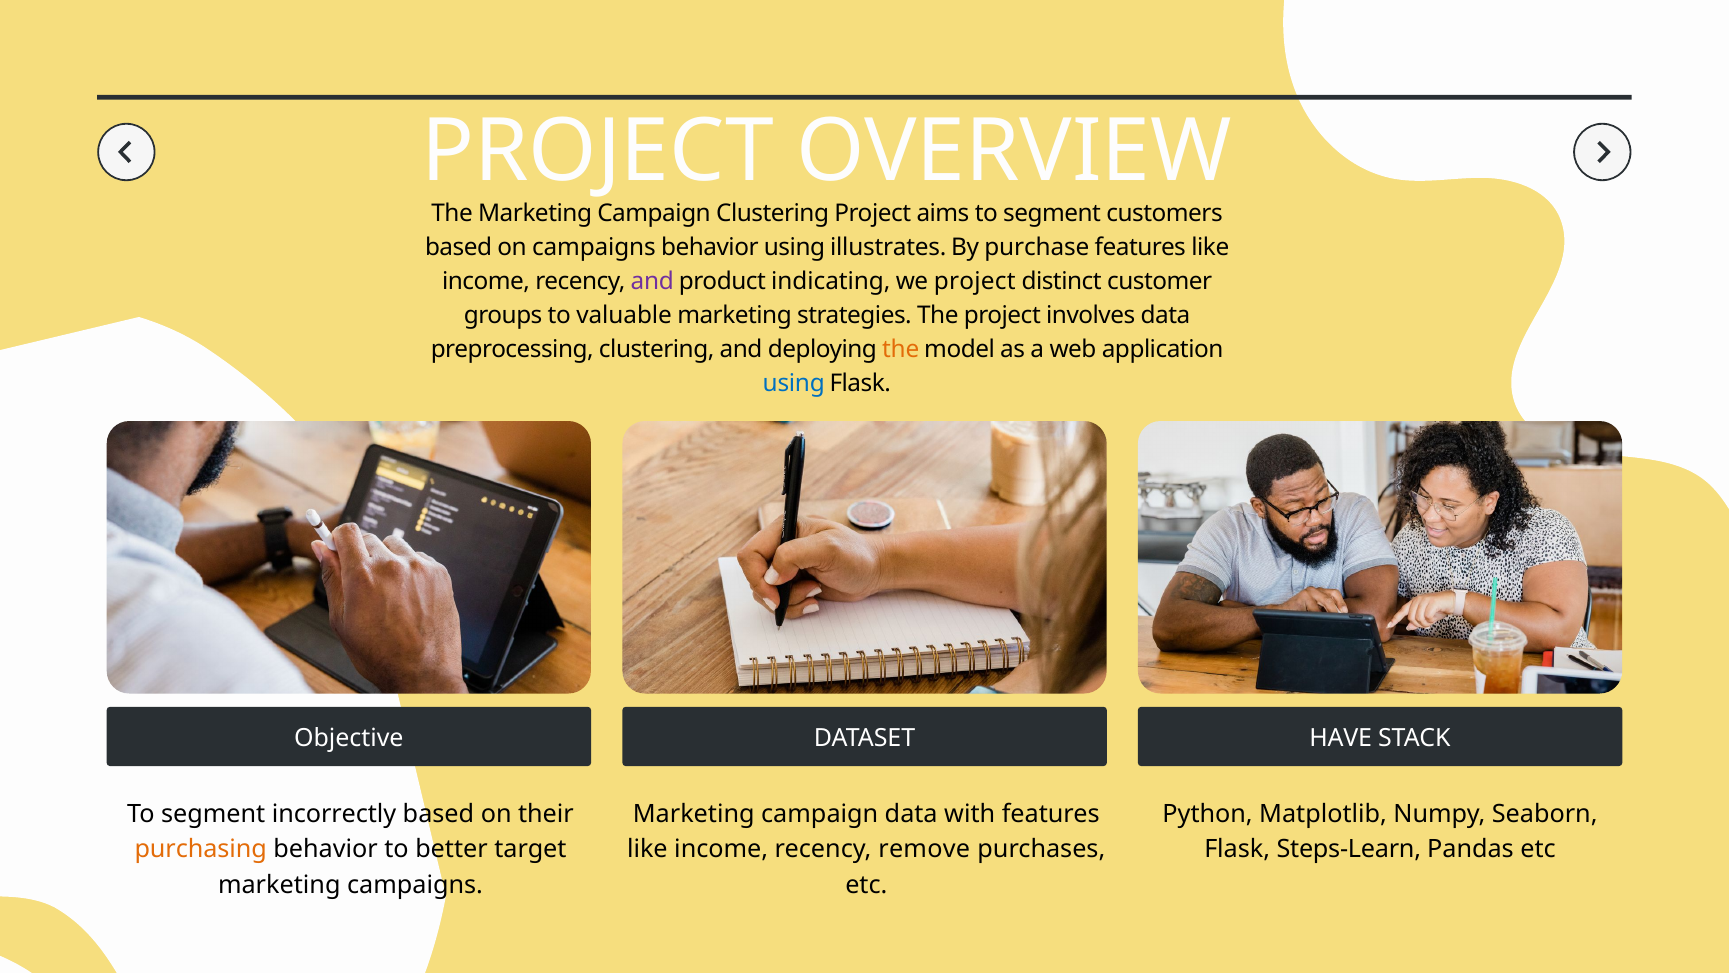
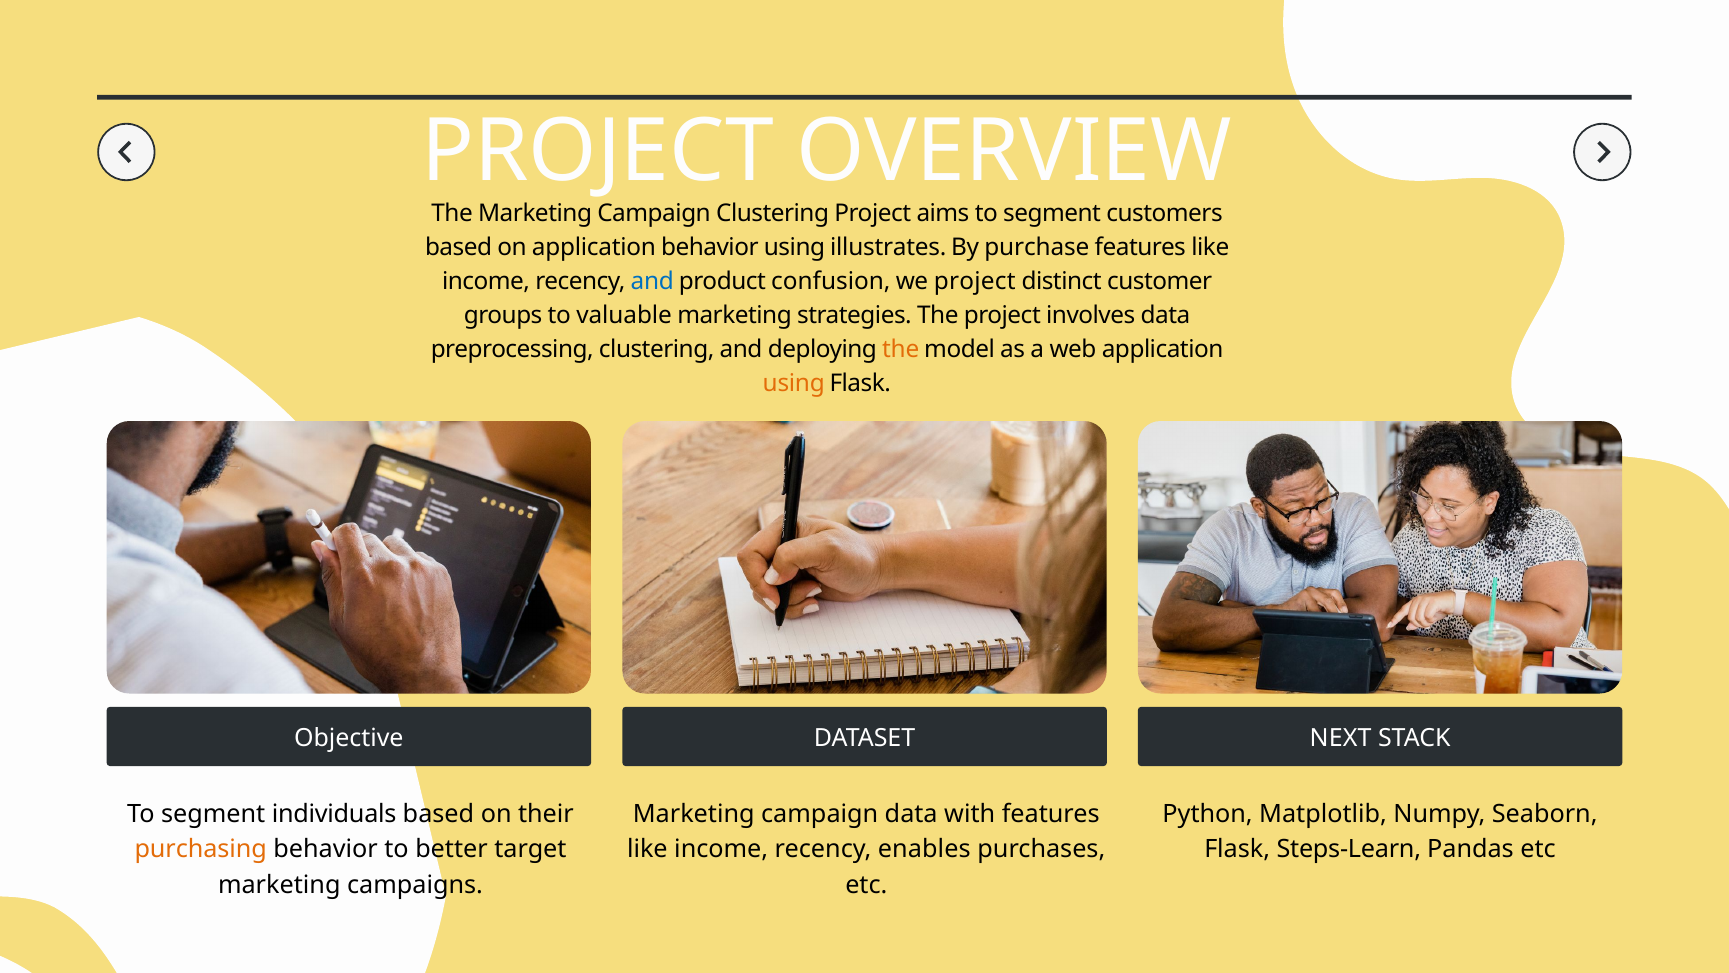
on campaigns: campaigns -> application
and at (652, 281) colour: purple -> blue
indicating: indicating -> confusion
using at (794, 384) colour: blue -> orange
HAVE: HAVE -> NEXT
incorrectly: incorrectly -> individuals
remove: remove -> enables
